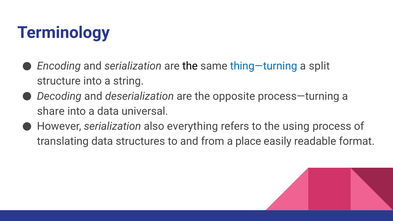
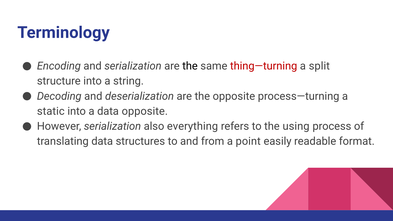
thing—turning colour: blue -> red
share: share -> static
data universal: universal -> opposite
place: place -> point
